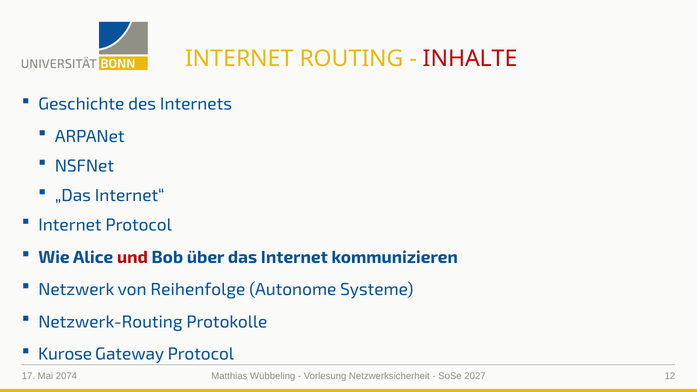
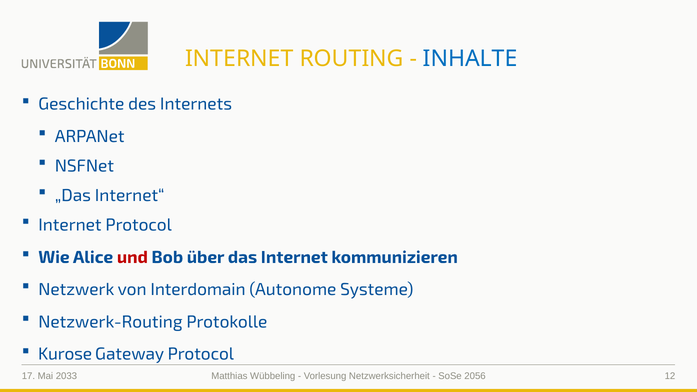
INHALTE colour: red -> blue
Reihenfolge: Reihenfolge -> Interdomain
2074: 2074 -> 2033
2027: 2027 -> 2056
